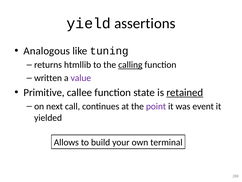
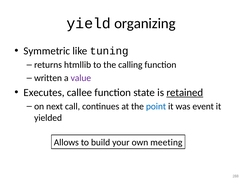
assertions: assertions -> organizing
Analogous: Analogous -> Symmetric
calling underline: present -> none
Primitive: Primitive -> Executes
point colour: purple -> blue
terminal: terminal -> meeting
